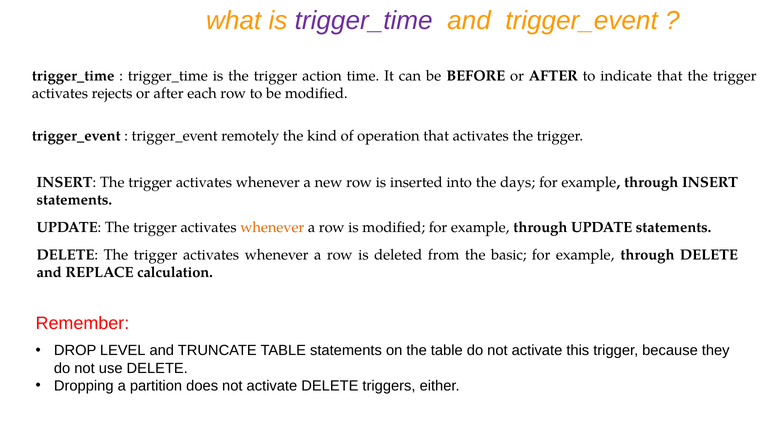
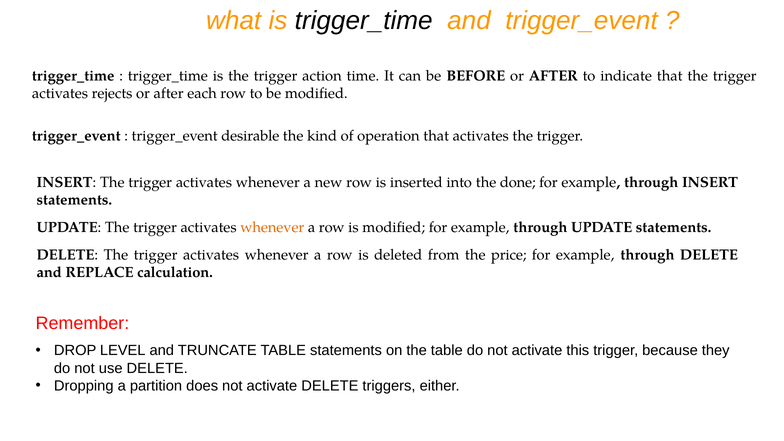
trigger_time at (364, 20) colour: purple -> black
remotely: remotely -> desirable
days: days -> done
basic: basic -> price
